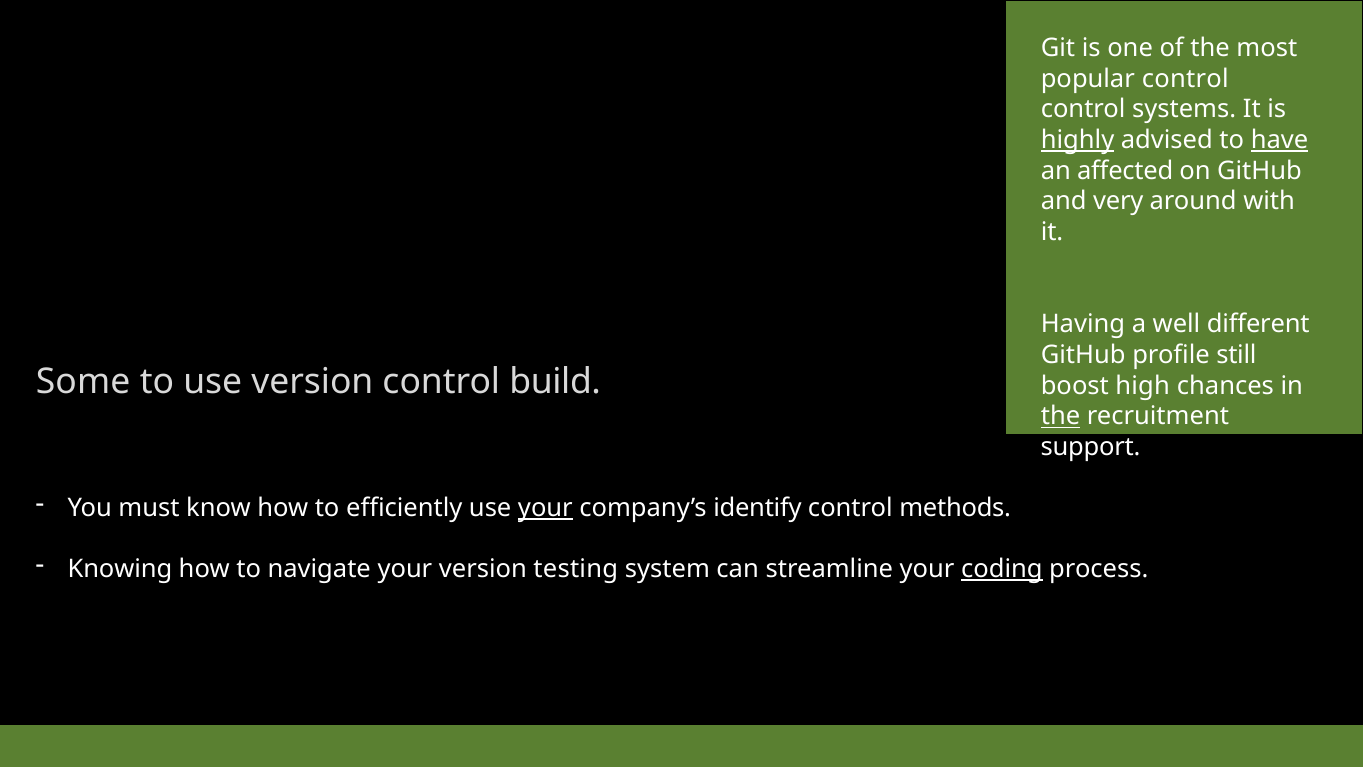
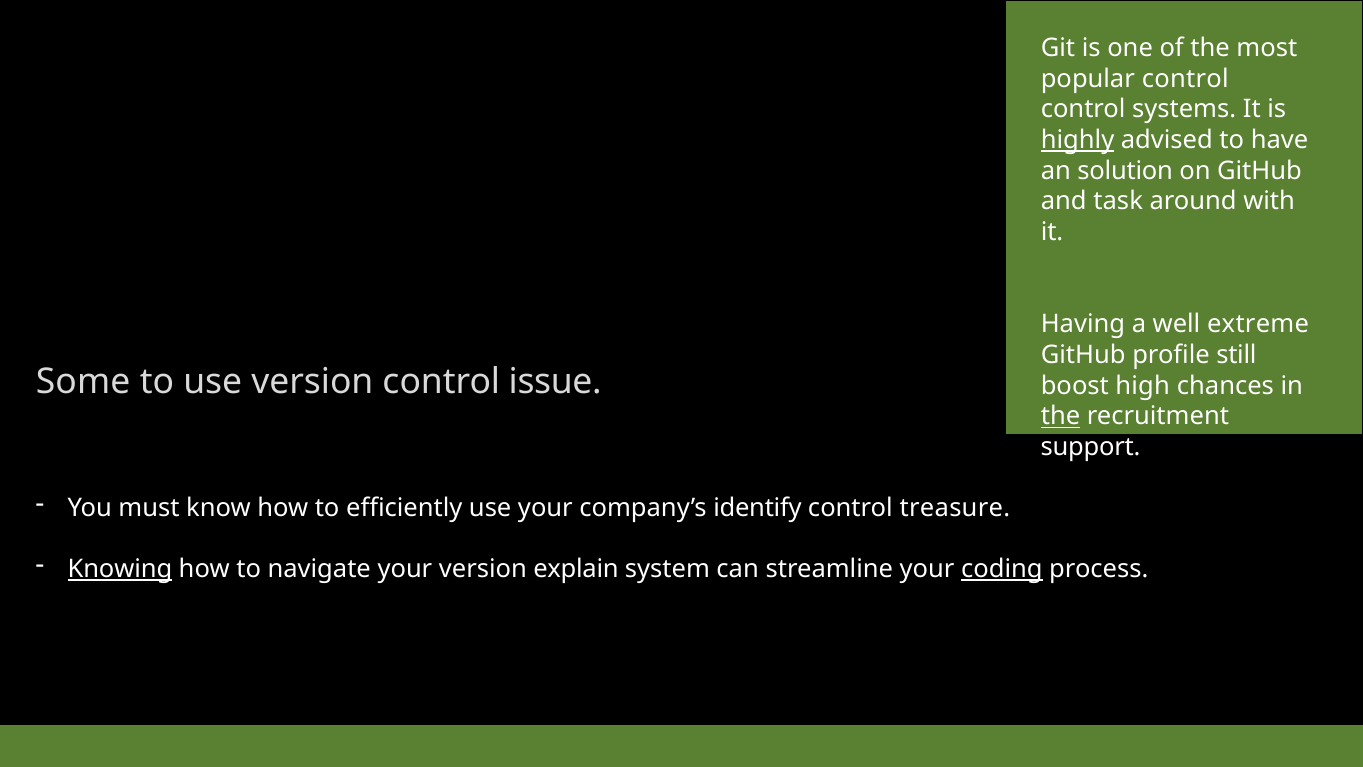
have underline: present -> none
affected: affected -> solution
very: very -> task
different: different -> extreme
build: build -> issue
your at (545, 508) underline: present -> none
methods: methods -> treasure
Knowing underline: none -> present
testing: testing -> explain
